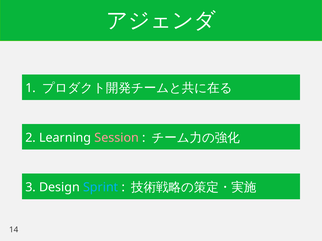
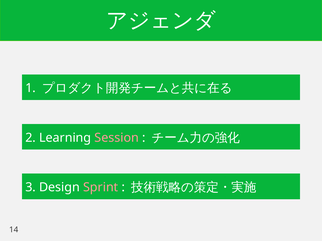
Sprint colour: light blue -> pink
